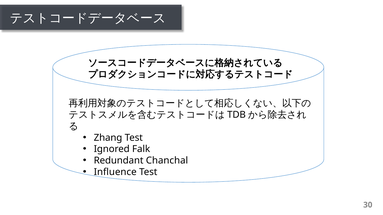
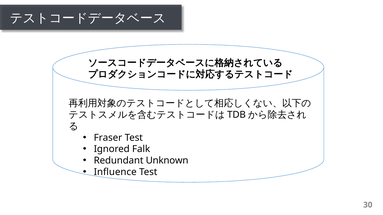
Zhang: Zhang -> Fraser
Chanchal: Chanchal -> Unknown
